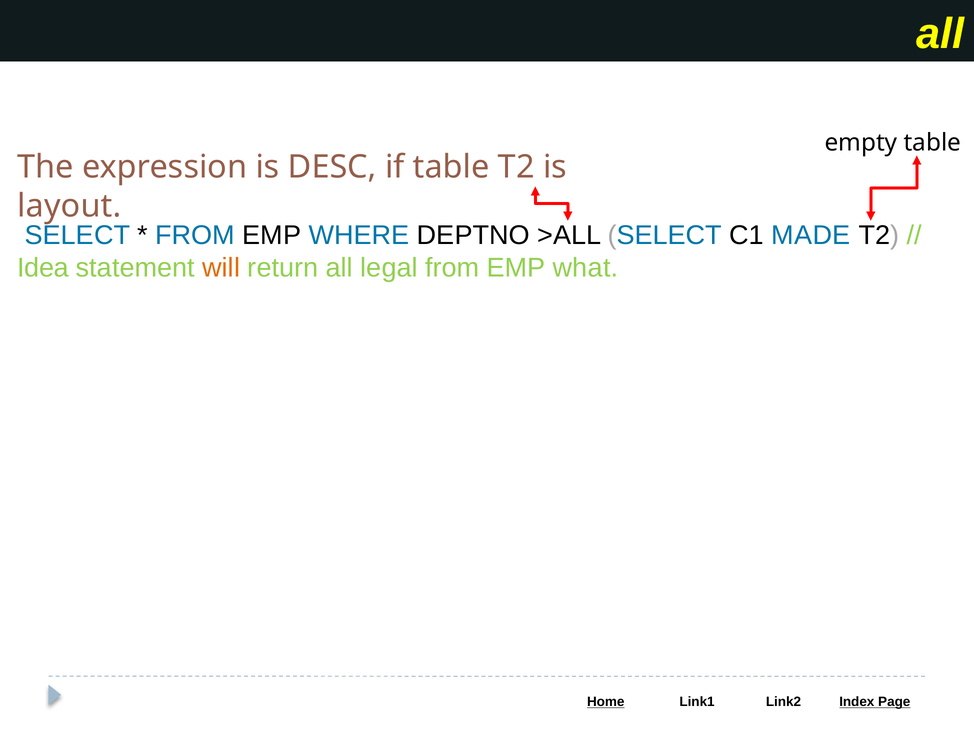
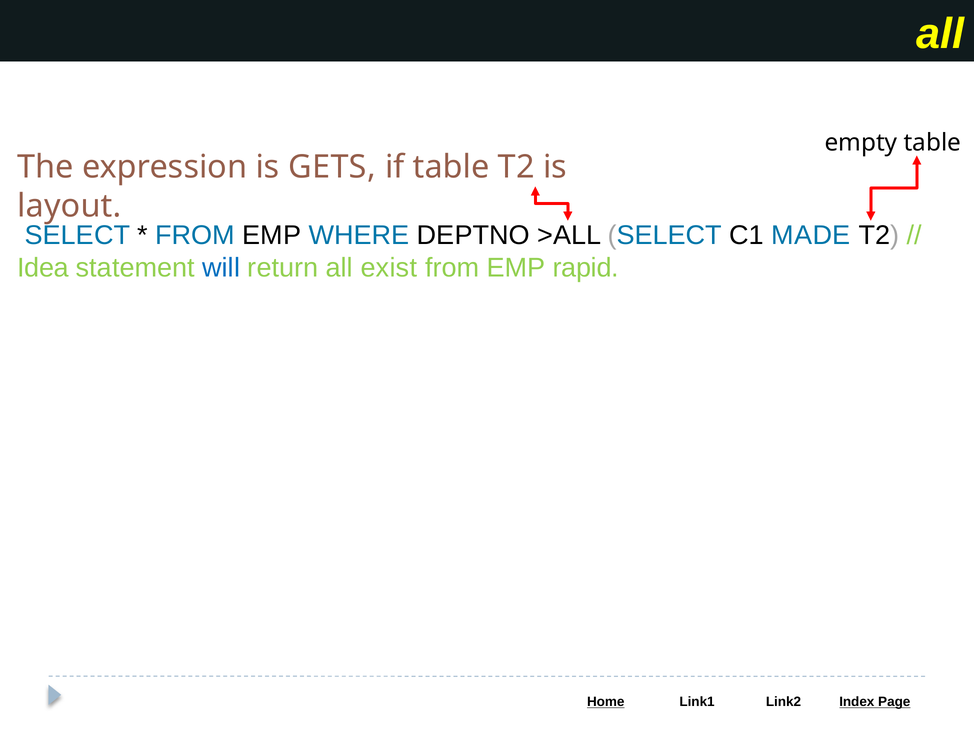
DESC: DESC -> GETS
will colour: orange -> blue
legal: legal -> exist
what: what -> rapid
